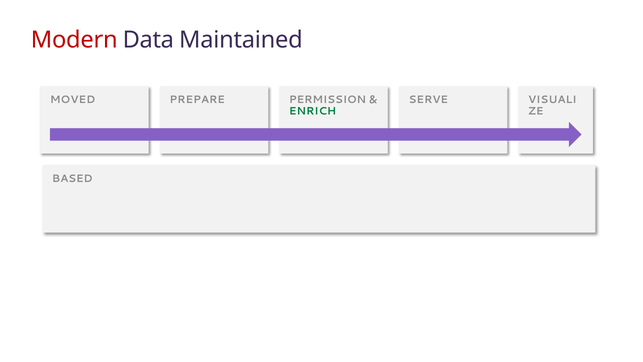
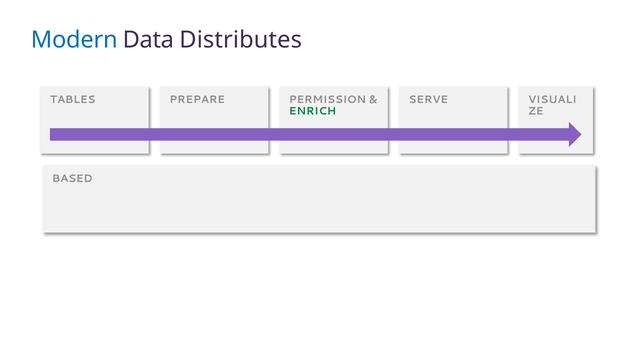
Modern colour: red -> blue
Maintained: Maintained -> Distributes
MOVED: MOVED -> TABLES
